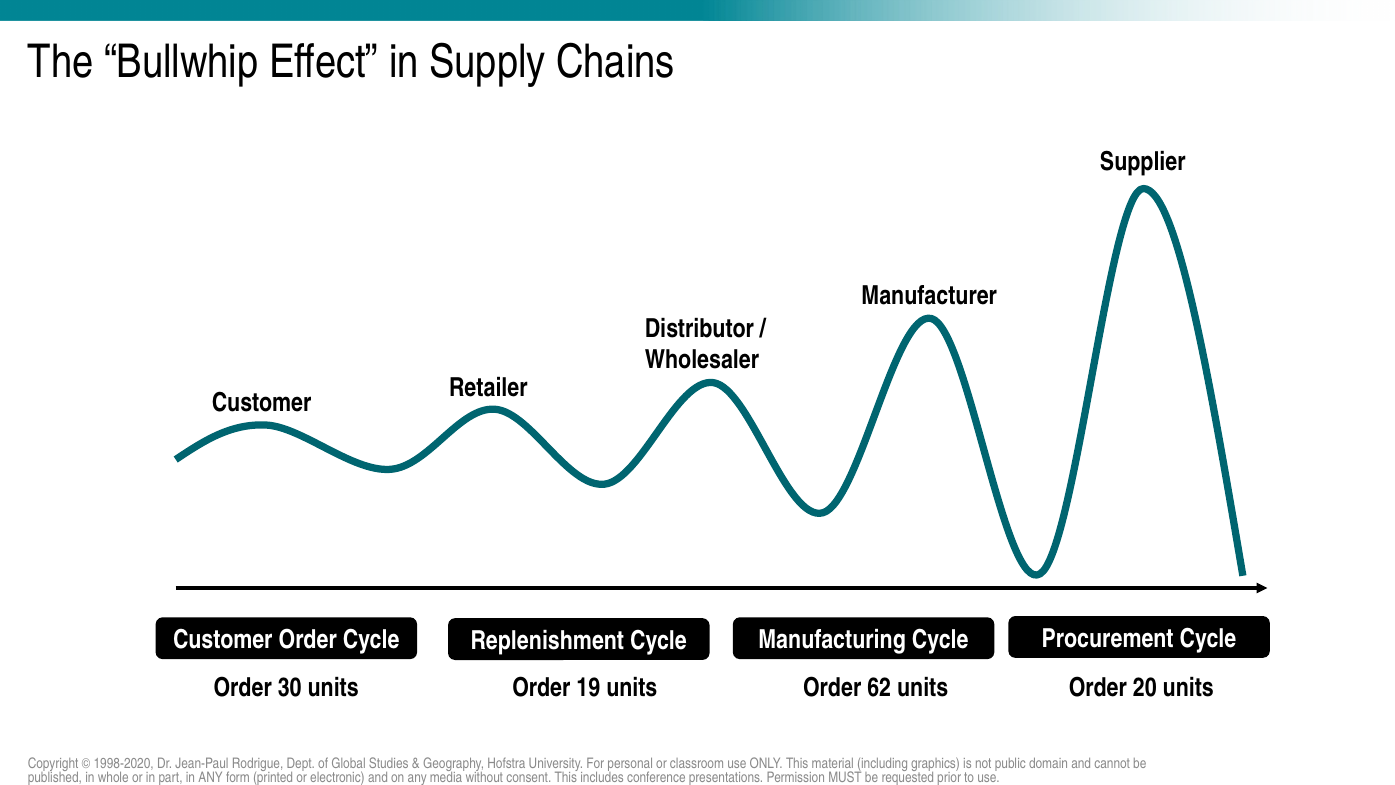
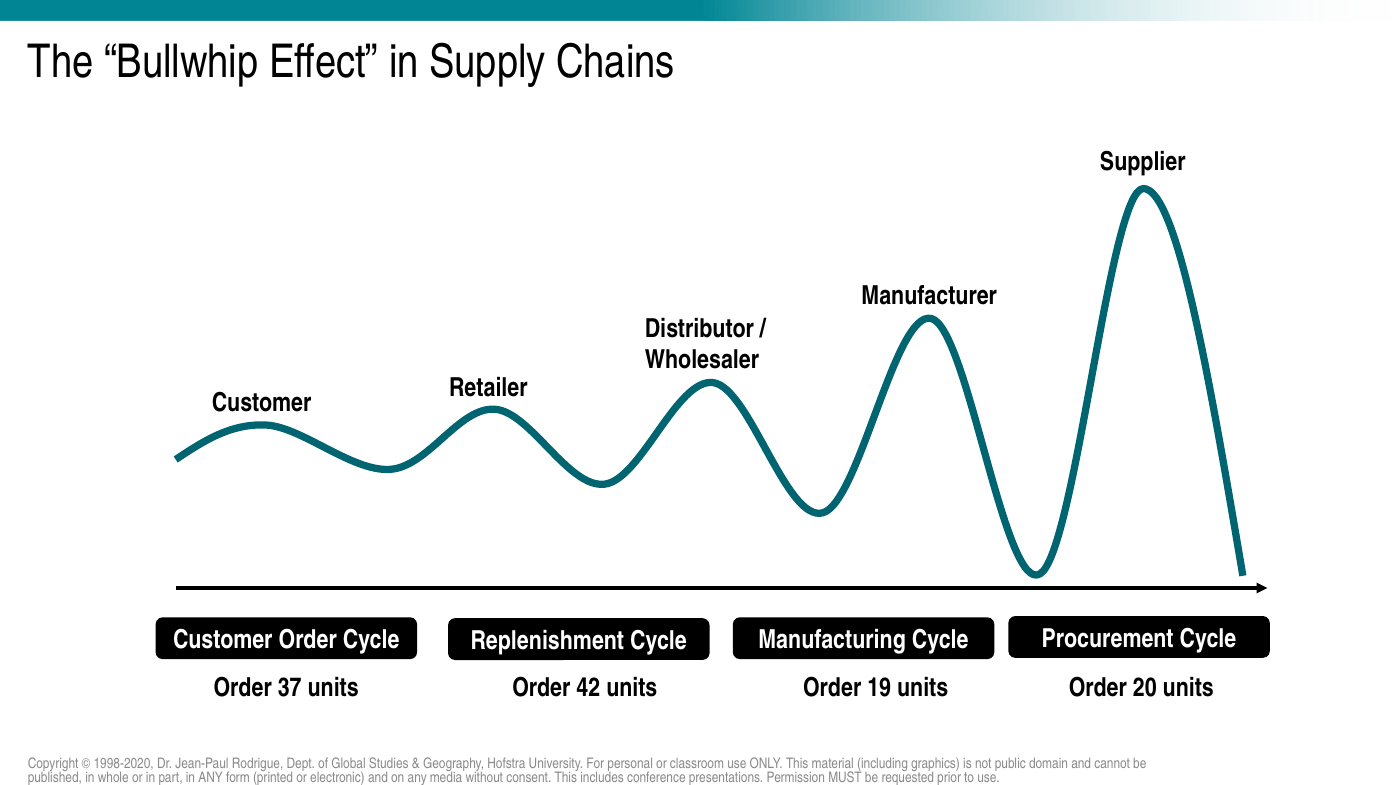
30: 30 -> 37
19: 19 -> 42
62: 62 -> 19
